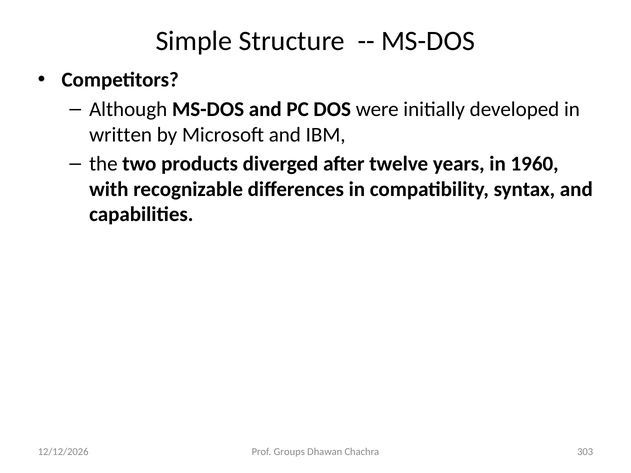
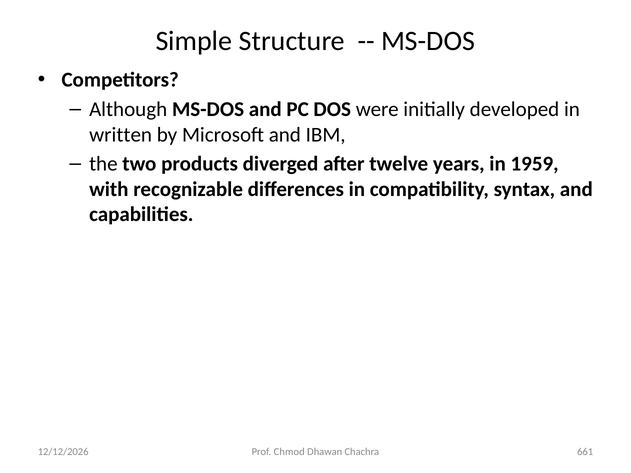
1960: 1960 -> 1959
Groups: Groups -> Chmod
303: 303 -> 661
